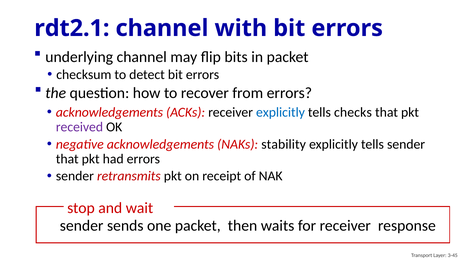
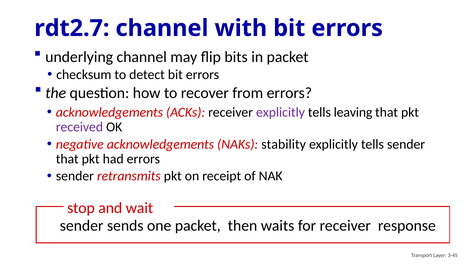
rdt2.1: rdt2.1 -> rdt2.7
explicitly at (280, 112) colour: blue -> purple
checks: checks -> leaving
